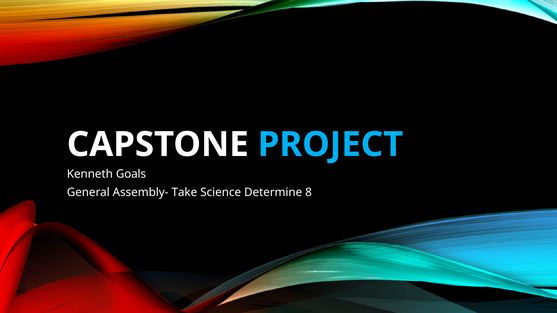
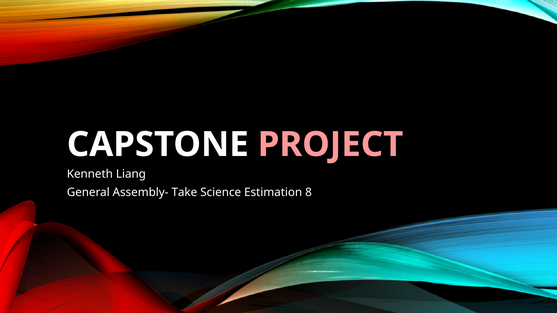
PROJECT colour: light blue -> pink
Goals: Goals -> Liang
Determine: Determine -> Estimation
